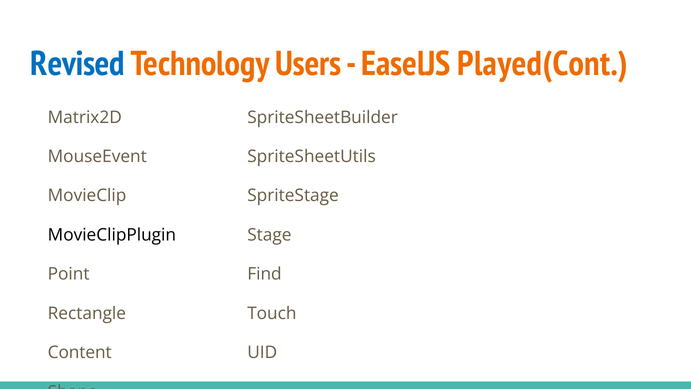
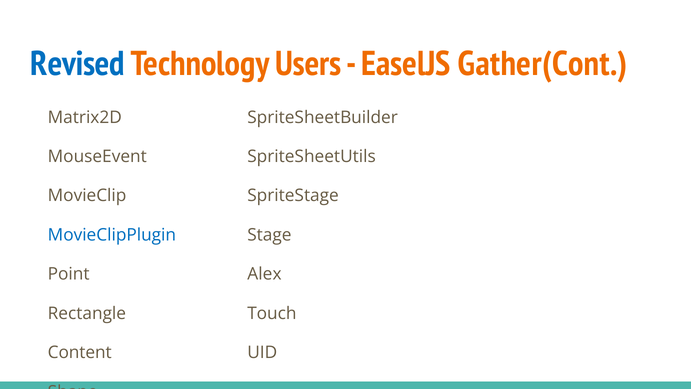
Played(Cont: Played(Cont -> Gather(Cont
MovieClipPlugin colour: black -> blue
Find: Find -> Alex
